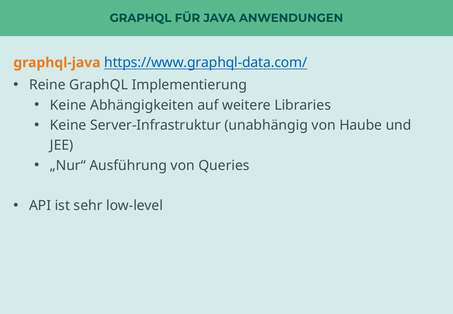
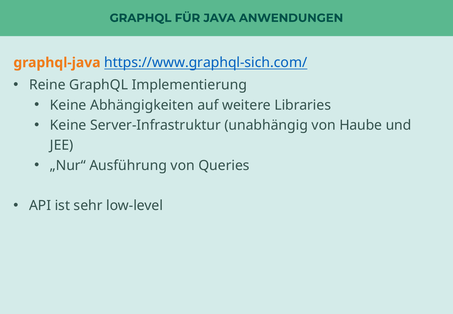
https://www.graphql-data.com/: https://www.graphql-data.com/ -> https://www.graphql-sich.com/
